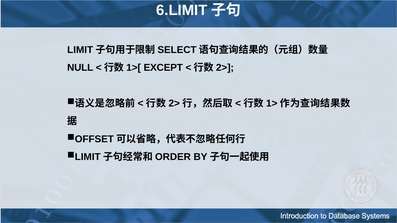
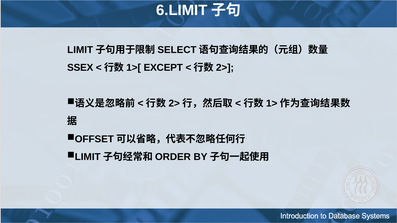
NULL: NULL -> SSEX
